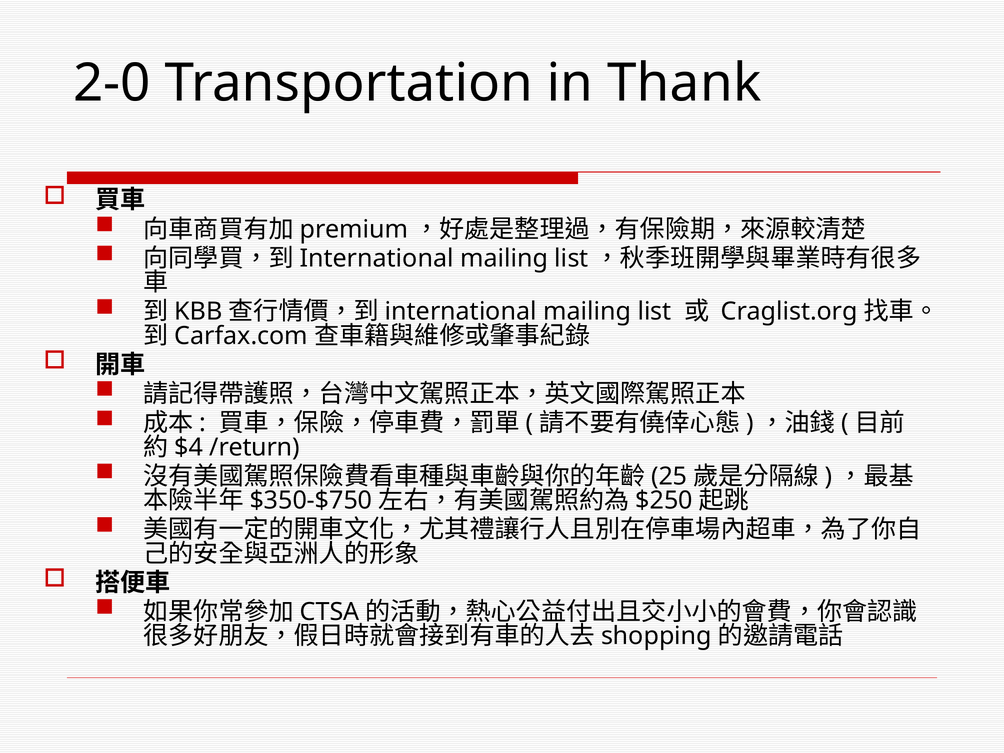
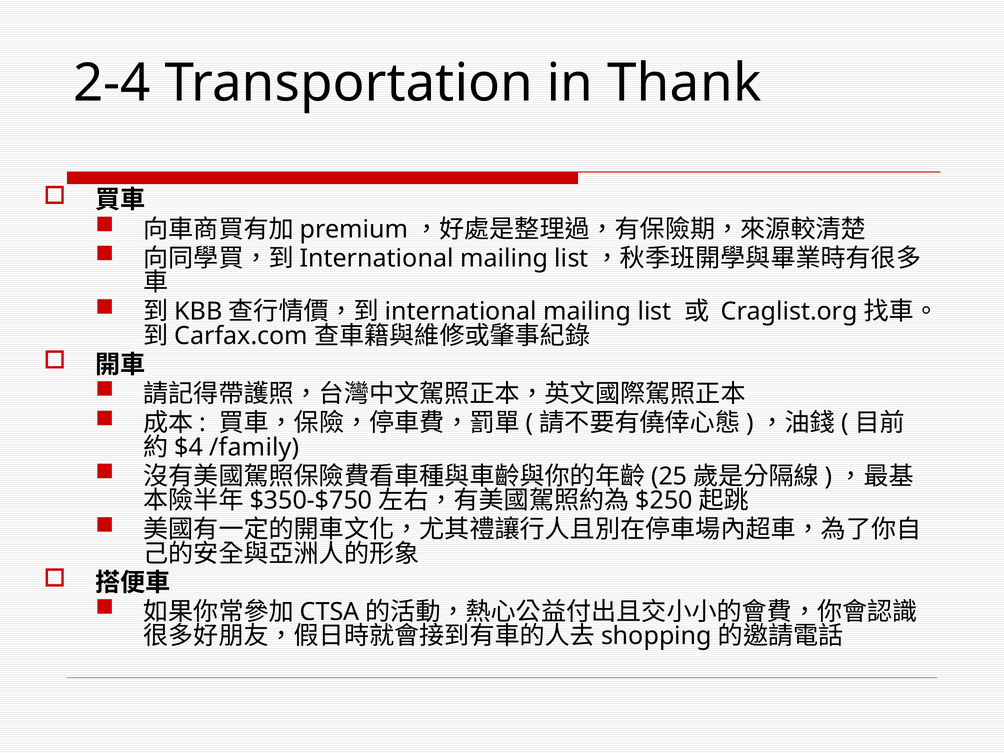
2-0: 2-0 -> 2-4
/return: /return -> /family
